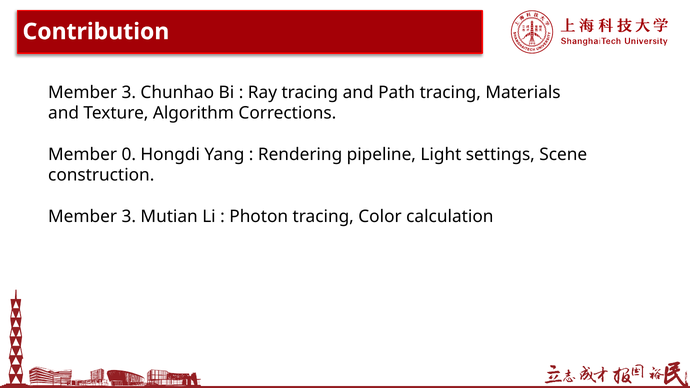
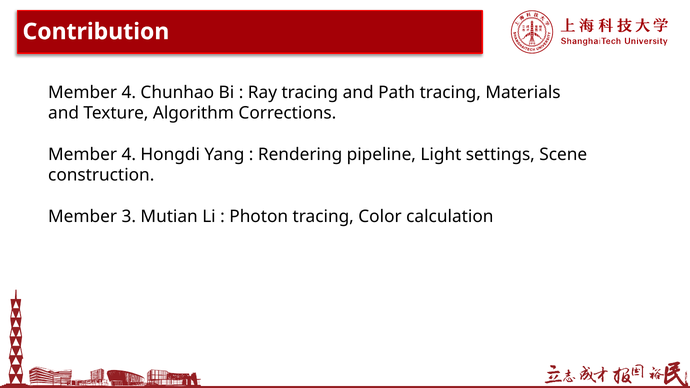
3 at (129, 92): 3 -> 4
0 at (129, 155): 0 -> 4
